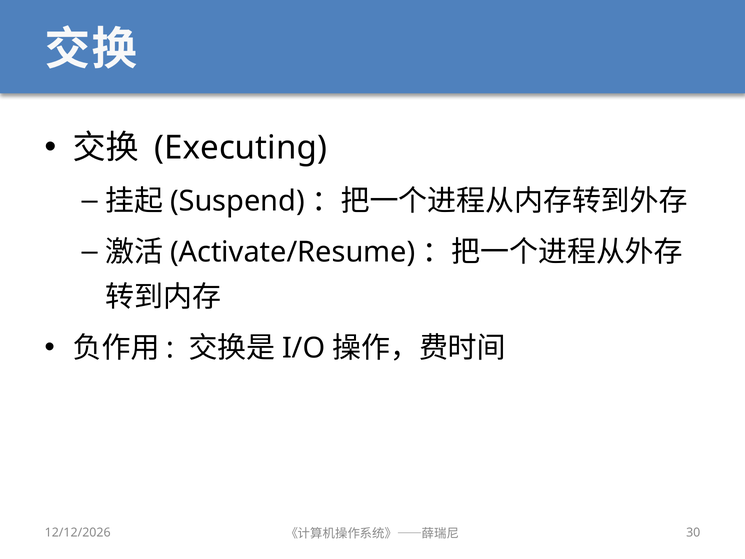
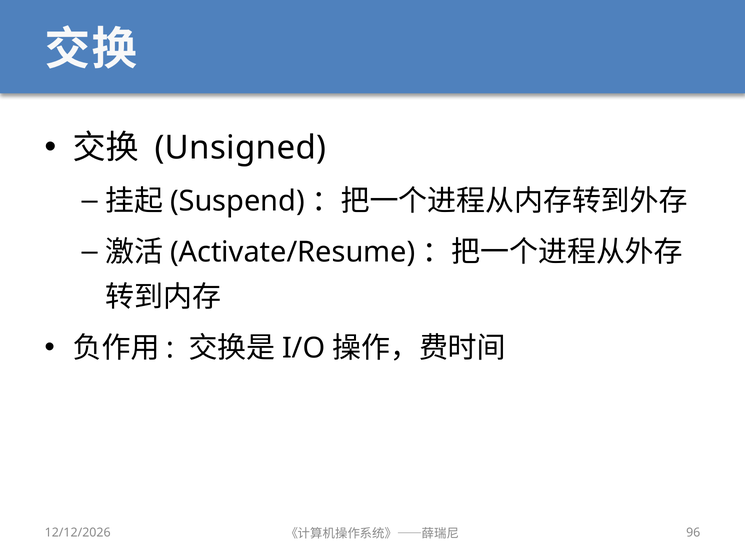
Executing: Executing -> Unsigned
30: 30 -> 96
